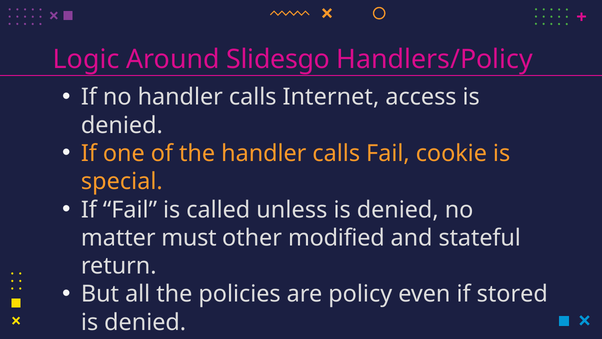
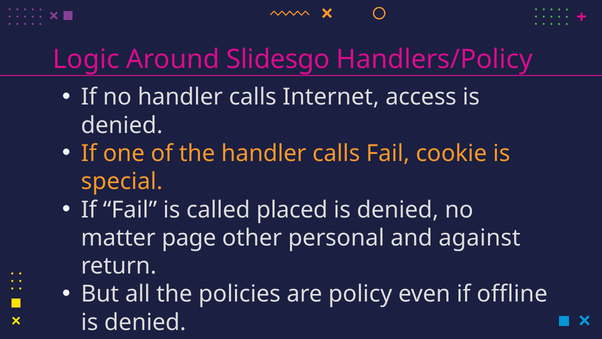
unless: unless -> placed
must: must -> page
modified: modified -> personal
stateful: stateful -> against
stored: stored -> offline
